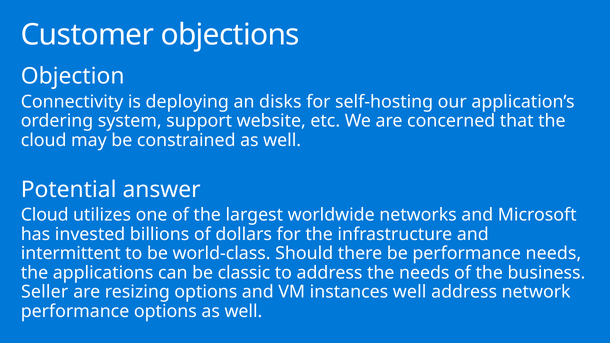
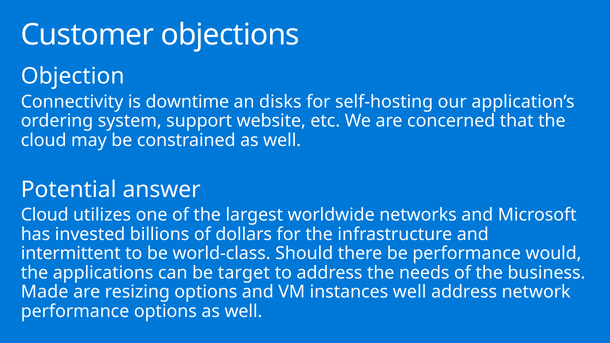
deploying: deploying -> downtime
performance needs: needs -> would
classic: classic -> target
Seller: Seller -> Made
